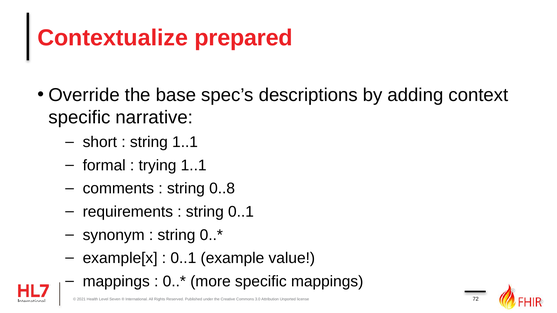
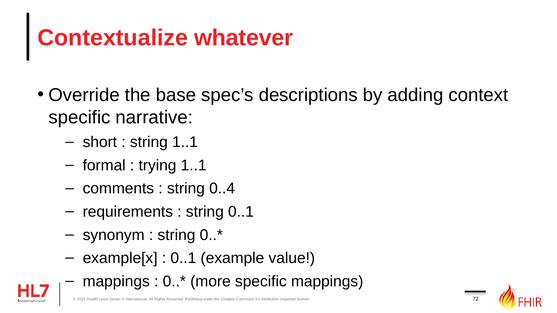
prepared: prepared -> whatever
0..8: 0..8 -> 0..4
